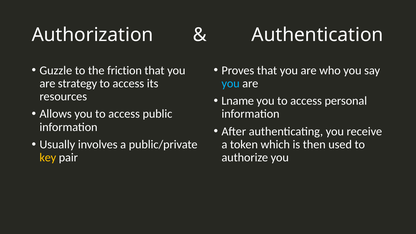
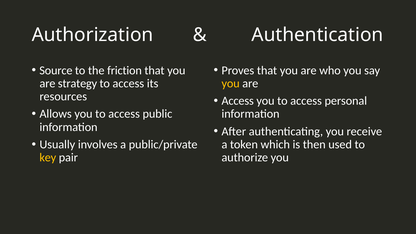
Guzzle: Guzzle -> Source
you at (231, 83) colour: light blue -> yellow
Lname at (238, 101): Lname -> Access
